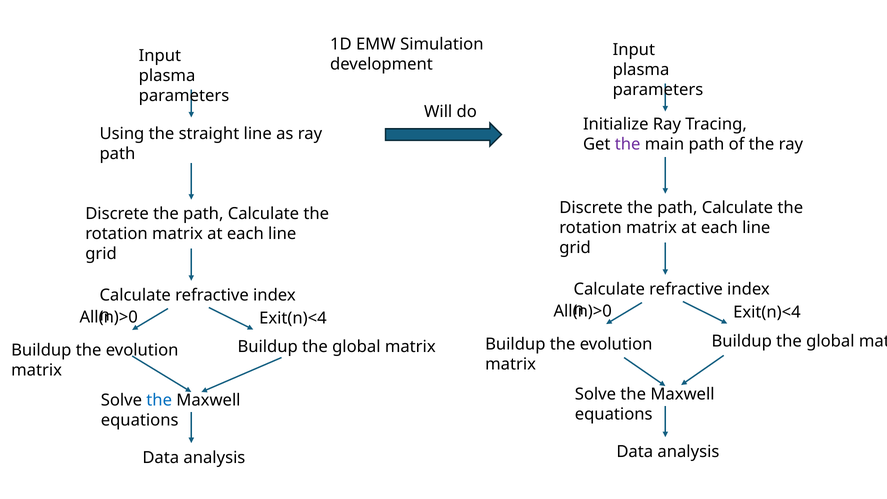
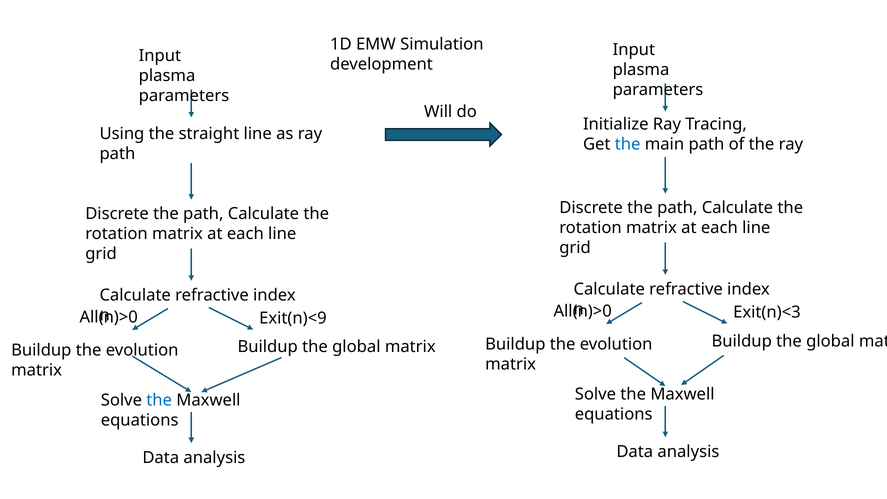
the at (628, 144) colour: purple -> blue
Exit(n)<4 at (767, 312): Exit(n)<4 -> Exit(n)<3
Exit(n)<4 at (293, 318): Exit(n)<4 -> Exit(n)<9
